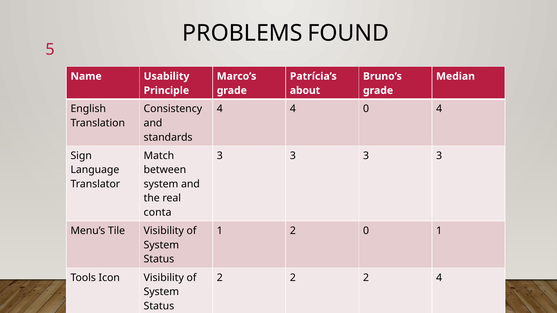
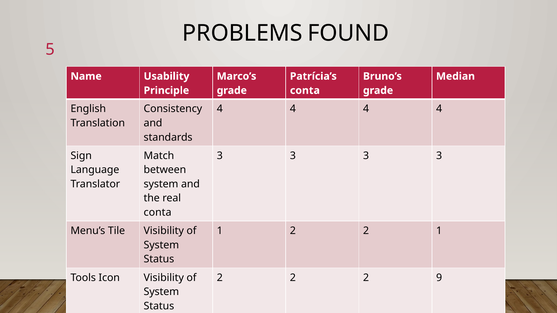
about at (305, 91): about -> conta
0 at (366, 109): 0 -> 4
0 at (366, 231): 0 -> 2
2 4: 4 -> 9
